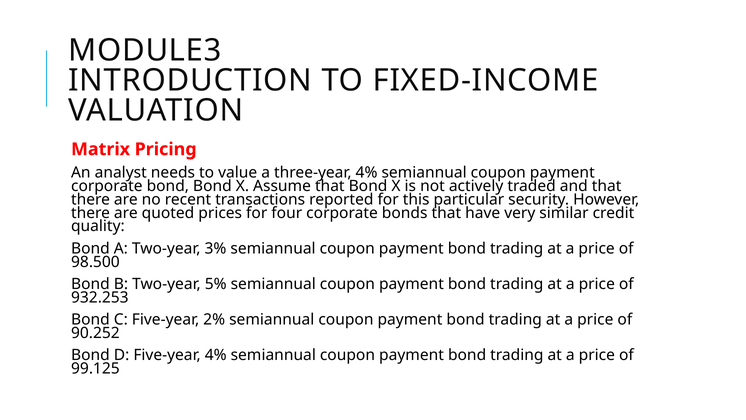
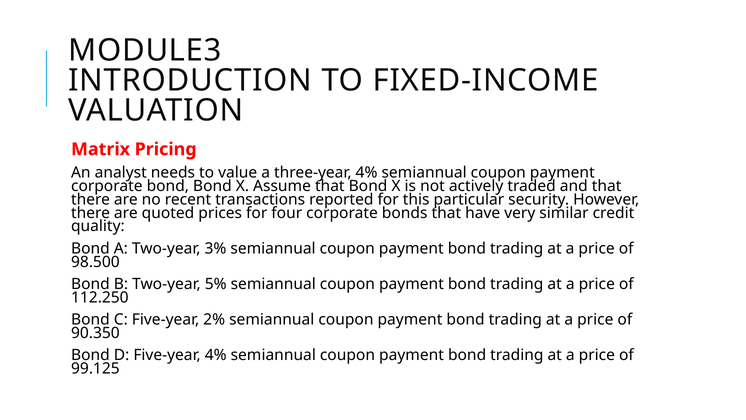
932.253: 932.253 -> 112.250
90.252: 90.252 -> 90.350
